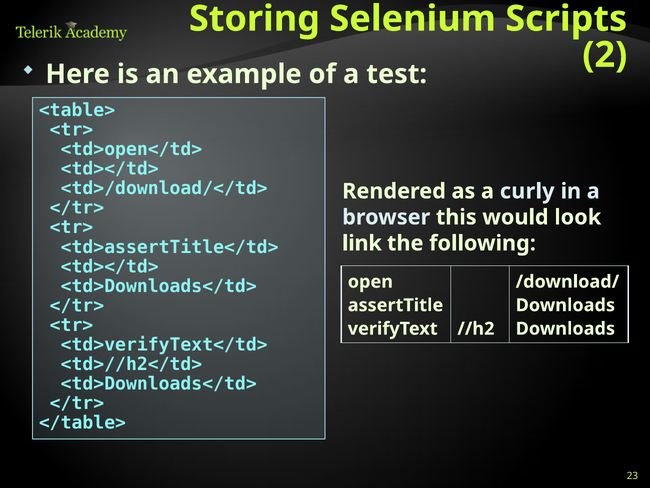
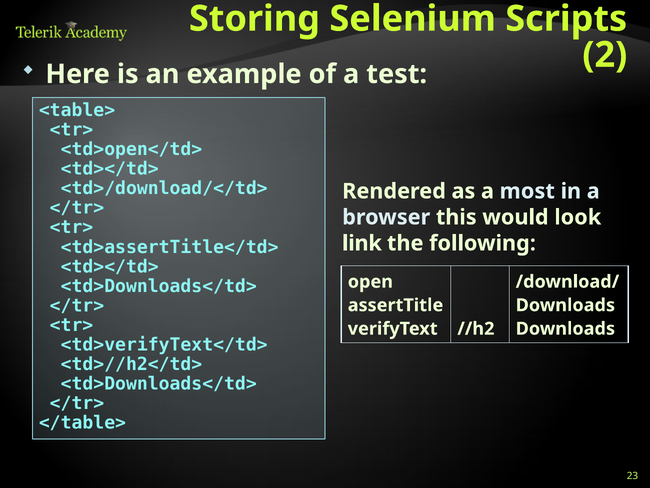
curly: curly -> most
